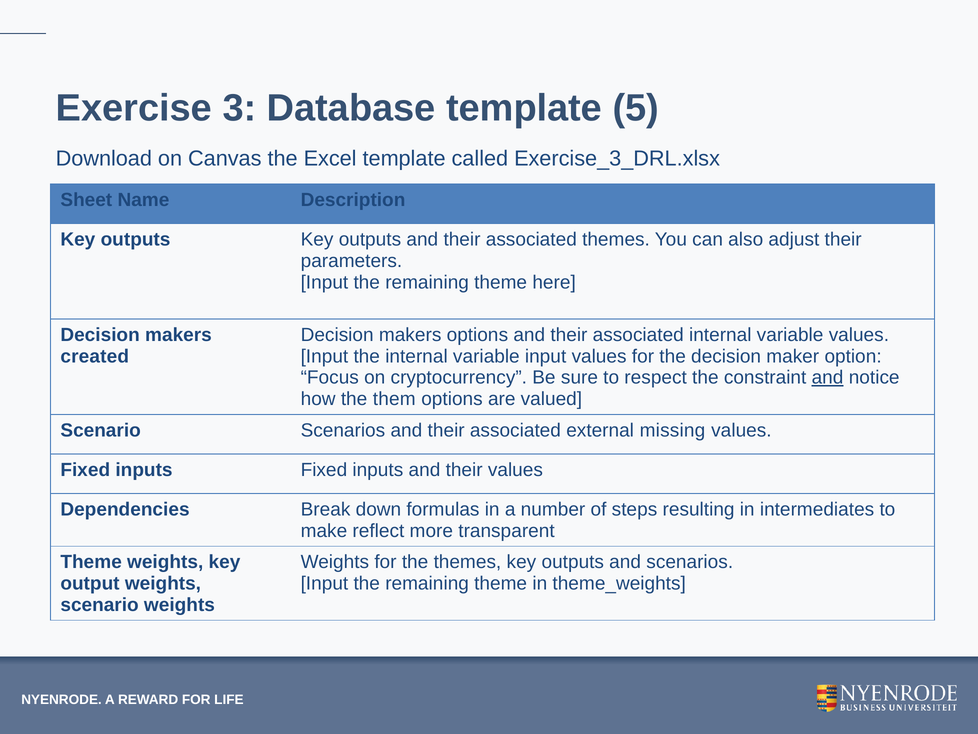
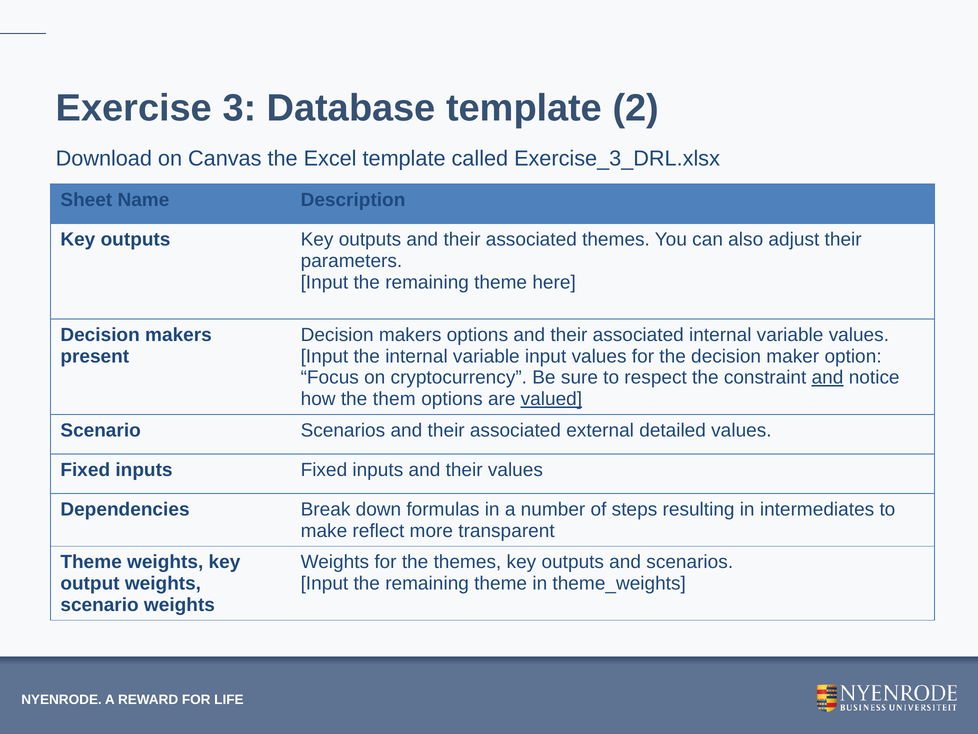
5: 5 -> 2
created: created -> present
valued underline: none -> present
missing: missing -> detailed
